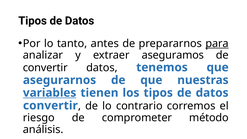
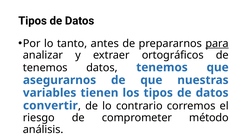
aseguramos: aseguramos -> ortográficos
convertir at (45, 68): convertir -> tenemos
variables underline: present -> none
